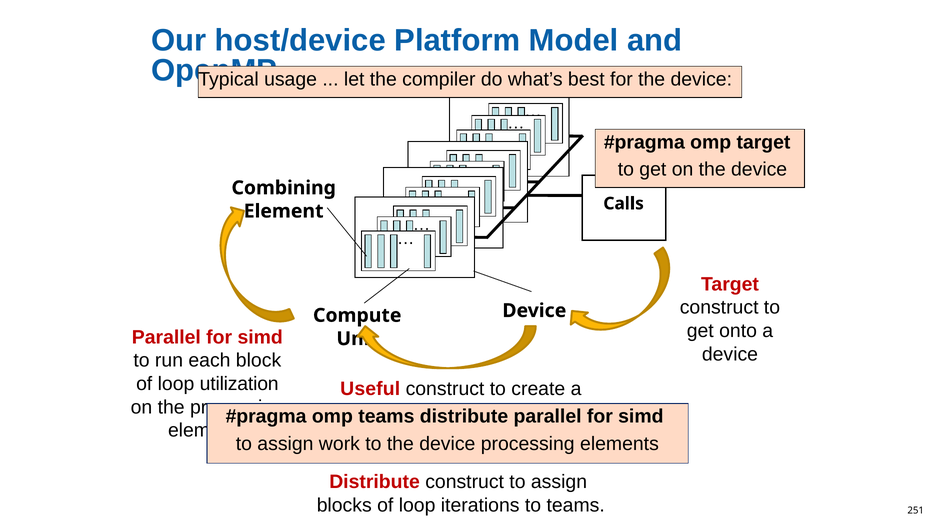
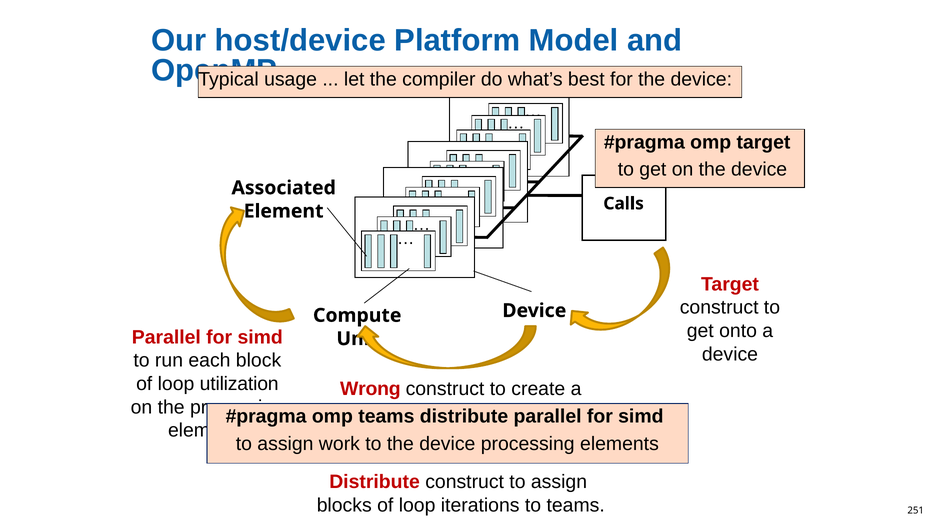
Combining: Combining -> Associated
Useful: Useful -> Wrong
